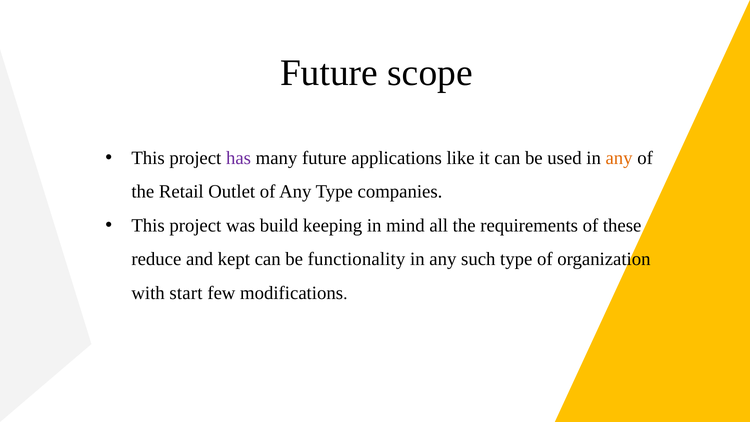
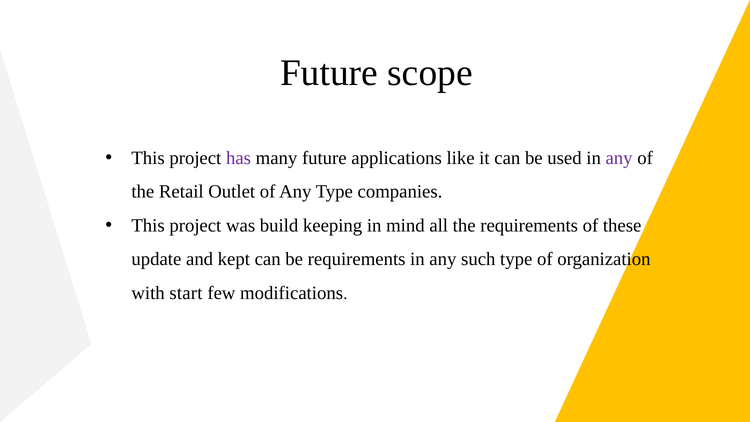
any at (619, 158) colour: orange -> purple
reduce: reduce -> update
be functionality: functionality -> requirements
